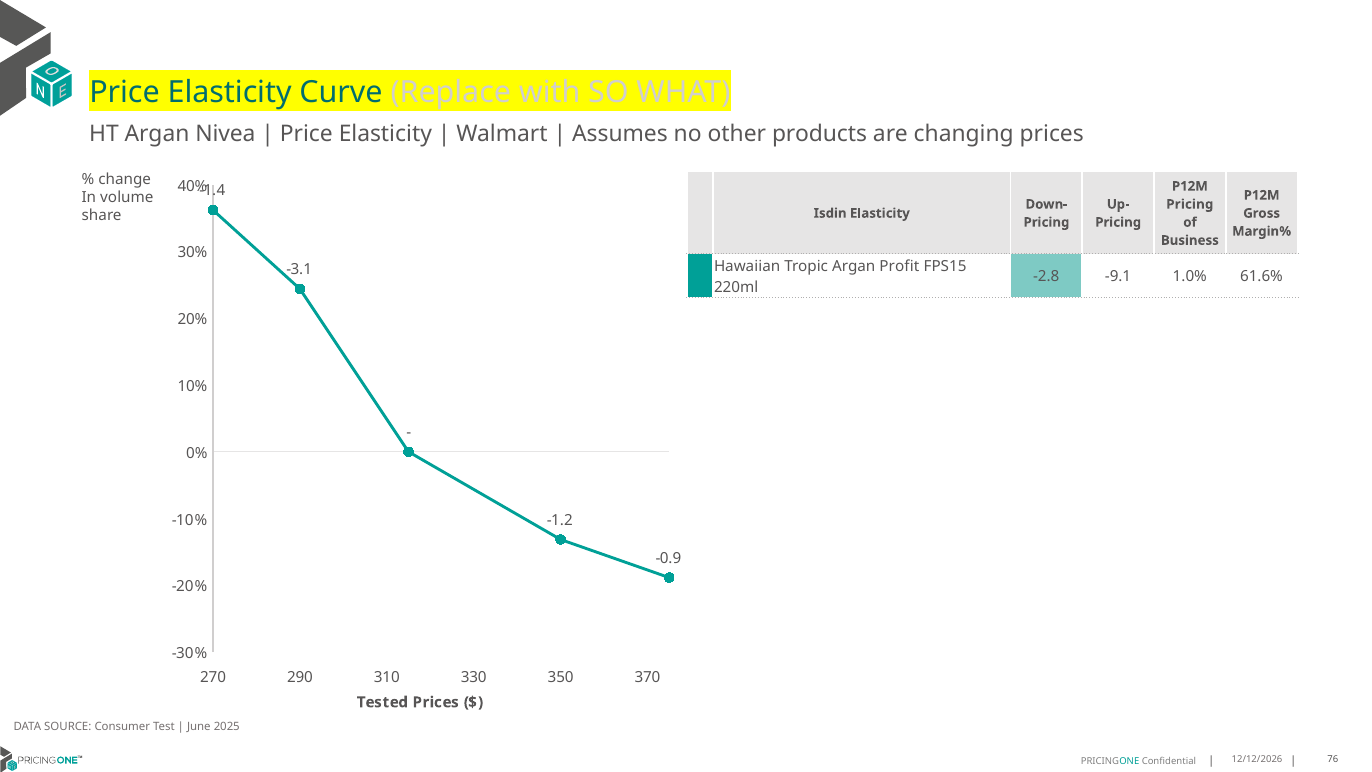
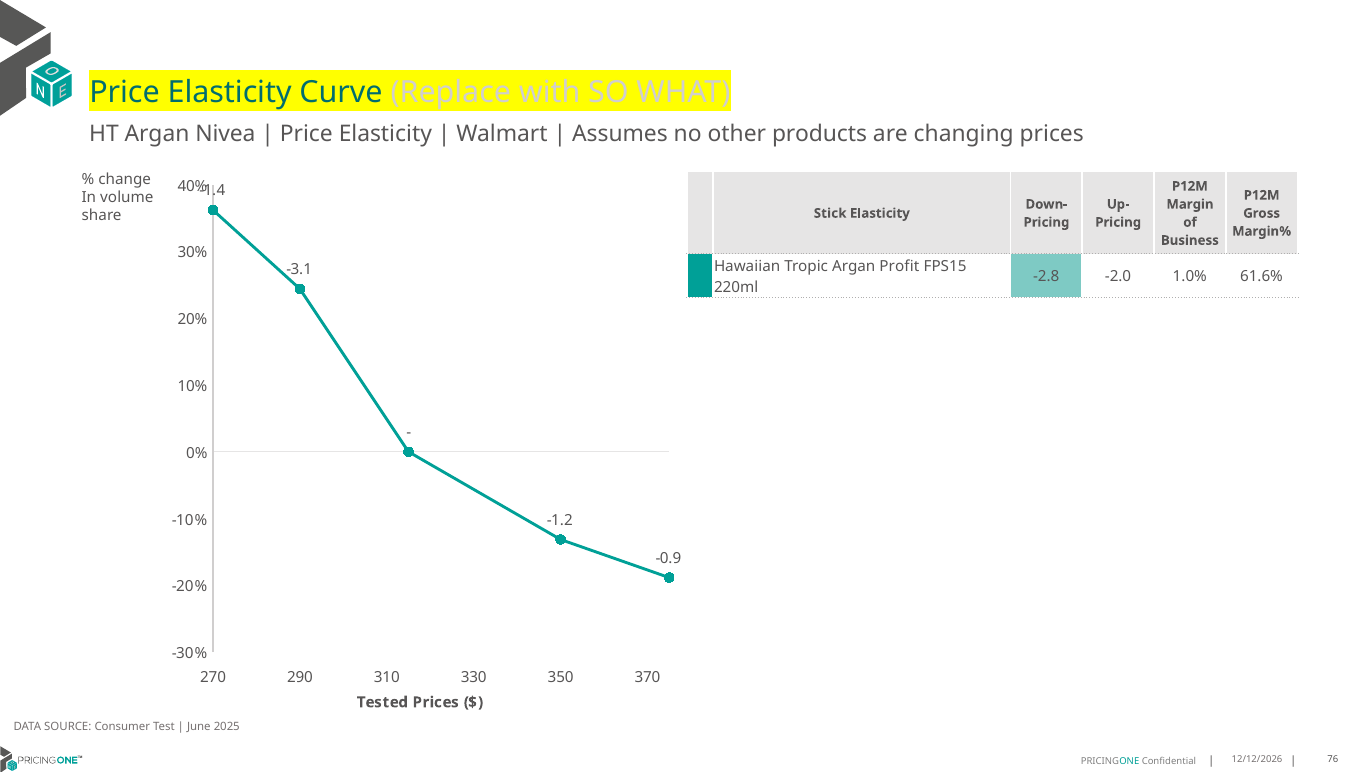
Pricing at (1190, 204): Pricing -> Margin
Isdin: Isdin -> Stick
-9.1: -9.1 -> -2.0
